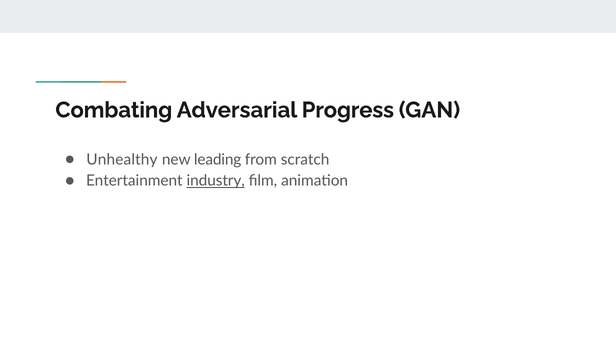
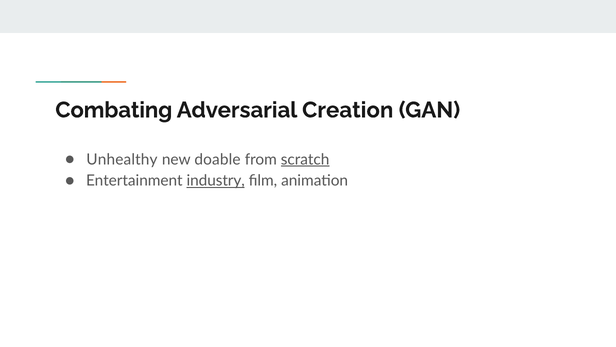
Progress: Progress -> Creation
leading: leading -> doable
scratch underline: none -> present
